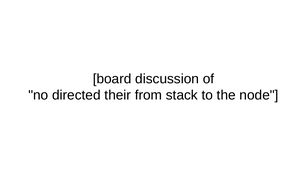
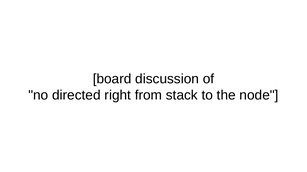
their: their -> right
